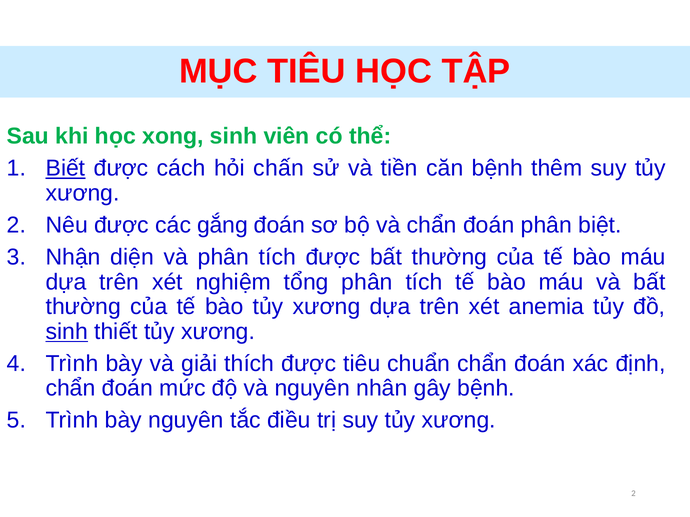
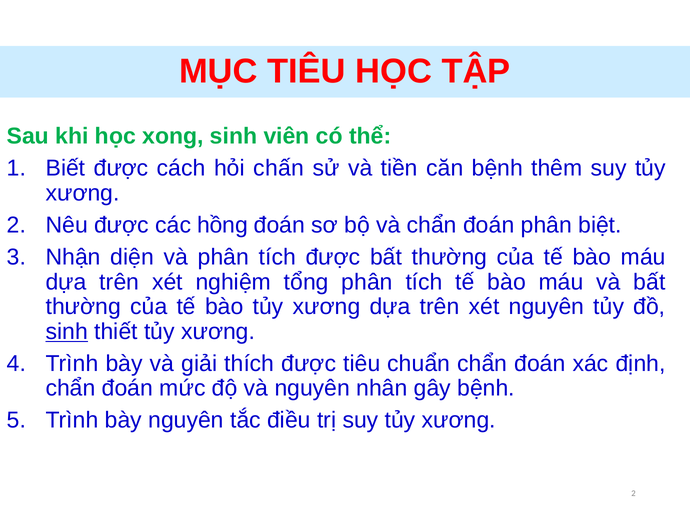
Biết underline: present -> none
gắng: gắng -> hồng
xét anemia: anemia -> nguyên
